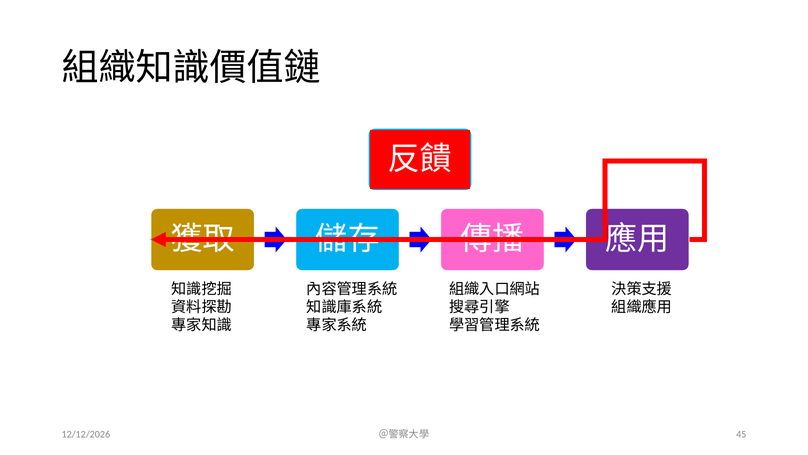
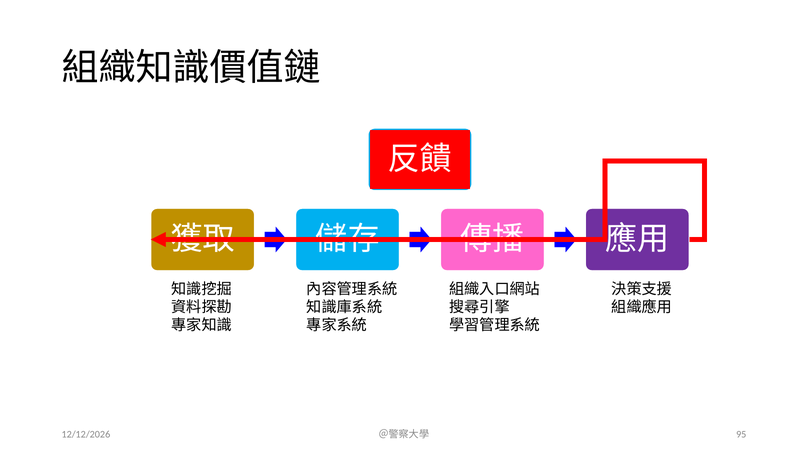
45: 45 -> 95
